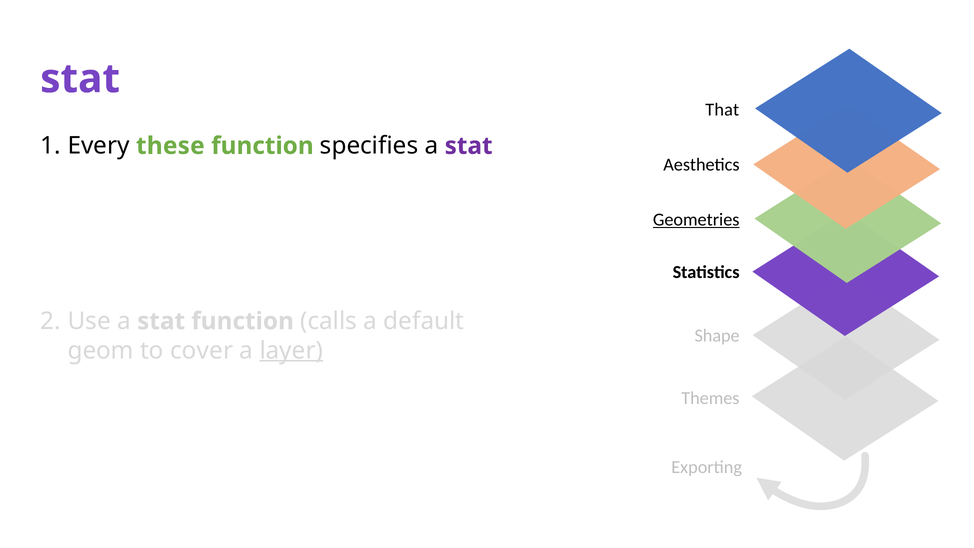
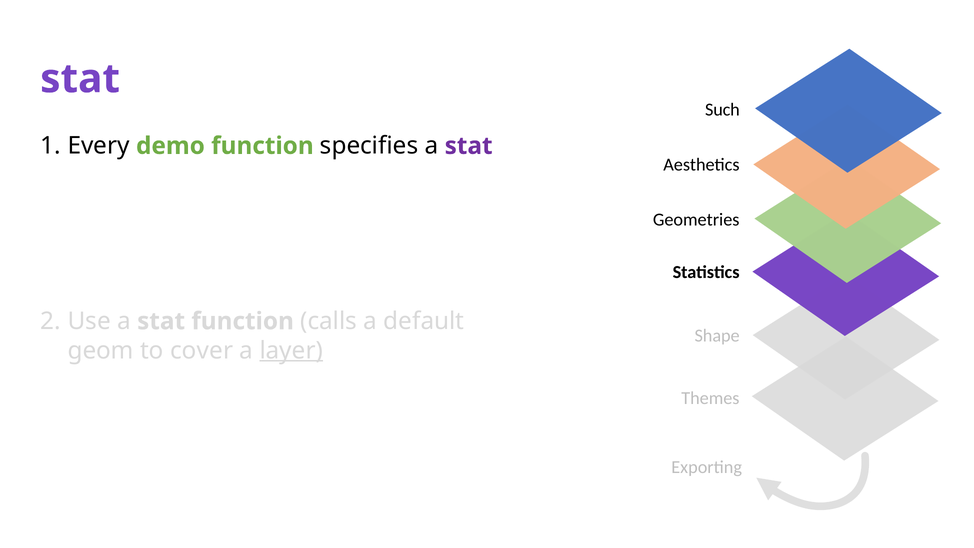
That: That -> Such
these: these -> demo
Geometries underline: present -> none
